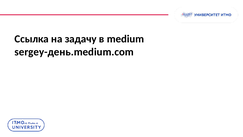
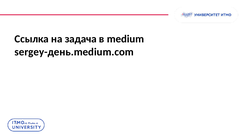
задачу: задачу -> задача
